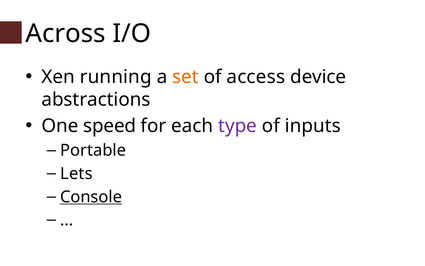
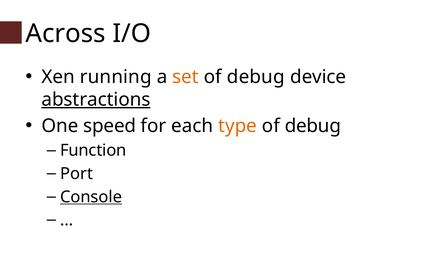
access at (256, 77): access -> debug
abstractions underline: none -> present
type colour: purple -> orange
inputs at (313, 126): inputs -> debug
Portable: Portable -> Function
Lets: Lets -> Port
